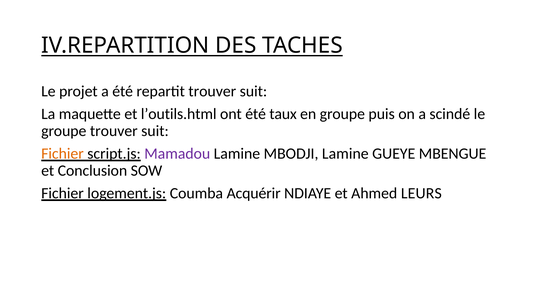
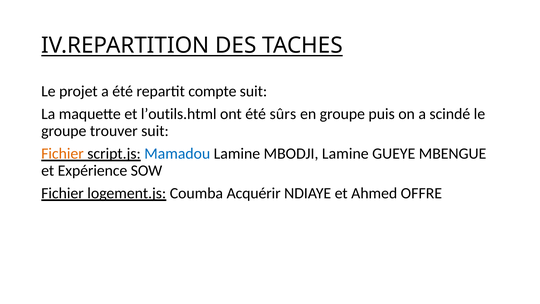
repartit trouver: trouver -> compte
taux: taux -> sûrs
Mamadou colour: purple -> blue
Conclusion: Conclusion -> Expérience
LEURS: LEURS -> OFFRE
